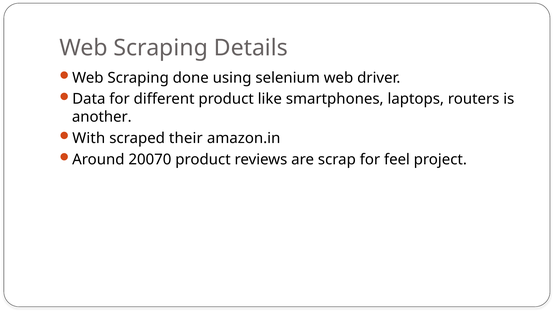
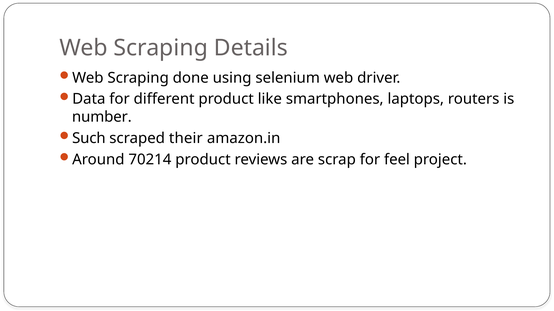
another: another -> number
With: With -> Such
20070: 20070 -> 70214
